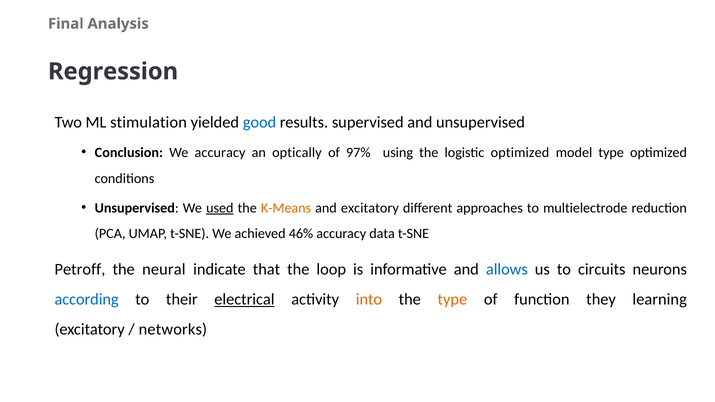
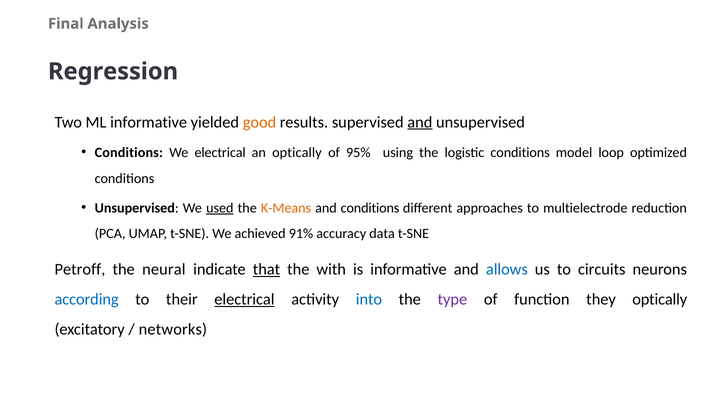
ML stimulation: stimulation -> informative
good colour: blue -> orange
and at (420, 122) underline: none -> present
Conclusion at (129, 153): Conclusion -> Conditions
We accuracy: accuracy -> electrical
97%: 97% -> 95%
logistic optimized: optimized -> conditions
model type: type -> loop
and excitatory: excitatory -> conditions
46%: 46% -> 91%
that underline: none -> present
loop: loop -> with
into colour: orange -> blue
type at (452, 300) colour: orange -> purple
they learning: learning -> optically
